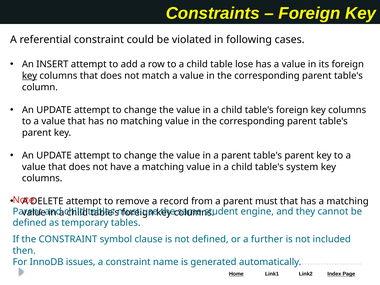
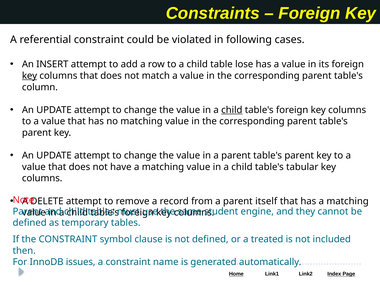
child at (232, 110) underline: none -> present
system: system -> tabular
parent must: must -> itself
further: further -> treated
